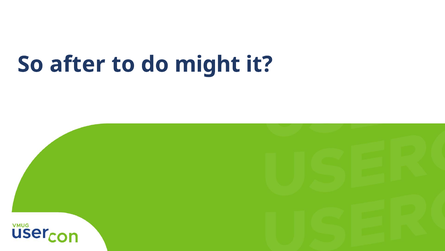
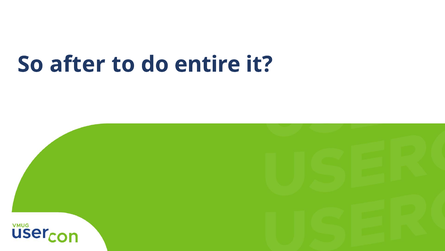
might: might -> entire
